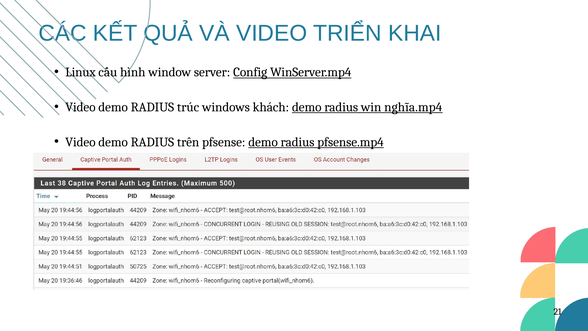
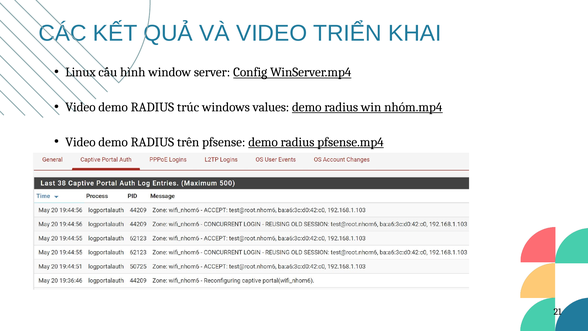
khách: khách -> values
nghĩa.mp4: nghĩa.mp4 -> nhóm.mp4
